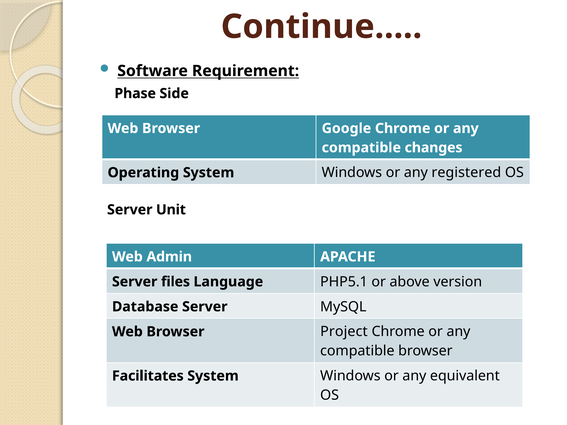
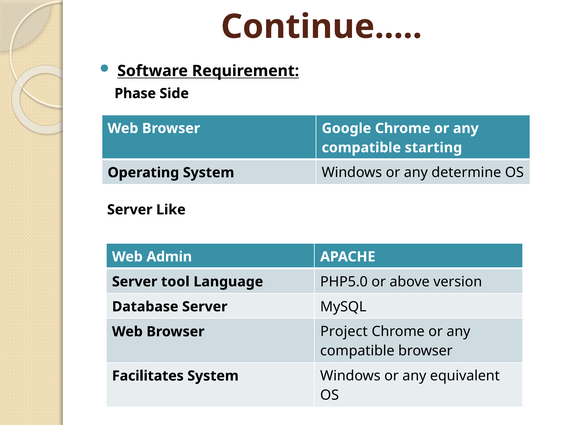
changes: changes -> starting
registered: registered -> determine
Unit: Unit -> Like
files: files -> tool
PHP5.1: PHP5.1 -> PHP5.0
